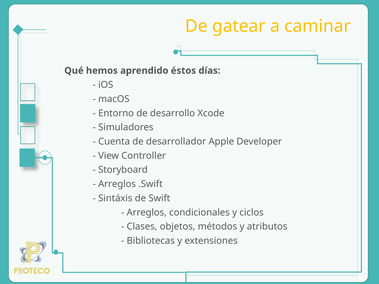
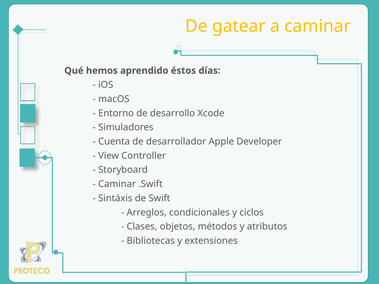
Arreglos at (117, 184): Arreglos -> Caminar
